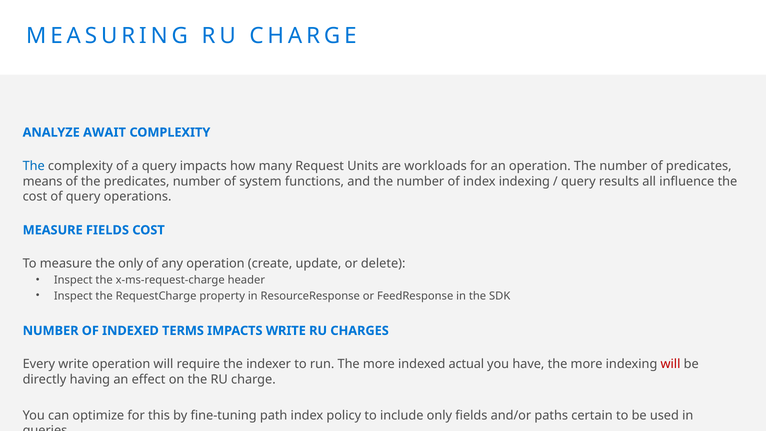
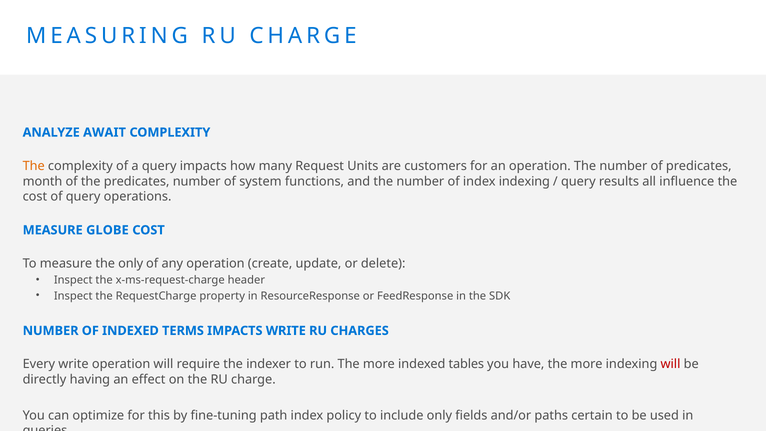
The at (34, 166) colour: blue -> orange
workloads: workloads -> customers
means: means -> month
MEASURE FIELDS: FIELDS -> GLOBE
actual: actual -> tables
